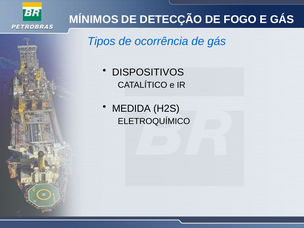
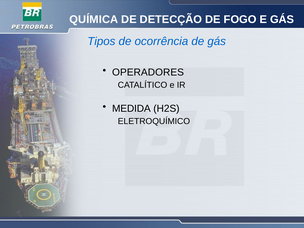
MÍNIMOS: MÍNIMOS -> QUÍMICA
DISPOSITIVOS: DISPOSITIVOS -> OPERADORES
